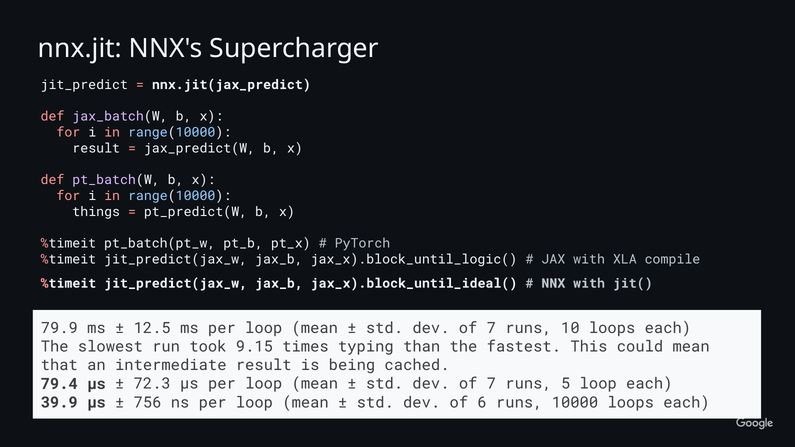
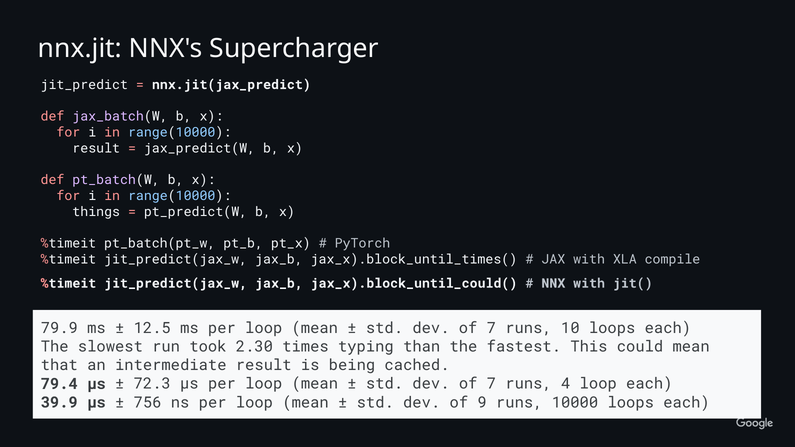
jax_x).block_until_logic(: jax_x).block_until_logic( -> jax_x).block_until_times(
jax_x).block_until_ideal(: jax_x).block_until_ideal( -> jax_x).block_until_could(
9.15: 9.15 -> 2.30
5: 5 -> 4
6: 6 -> 9
